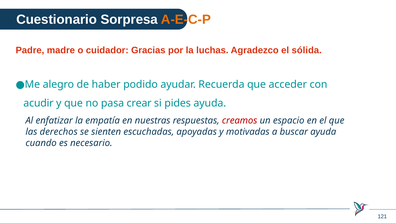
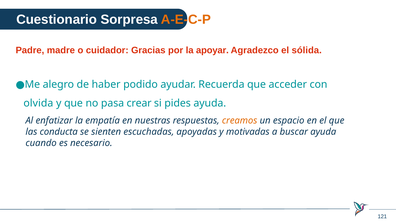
luchas: luchas -> apoyar
acudir: acudir -> olvida
creamos colour: red -> orange
derechos: derechos -> conducta
